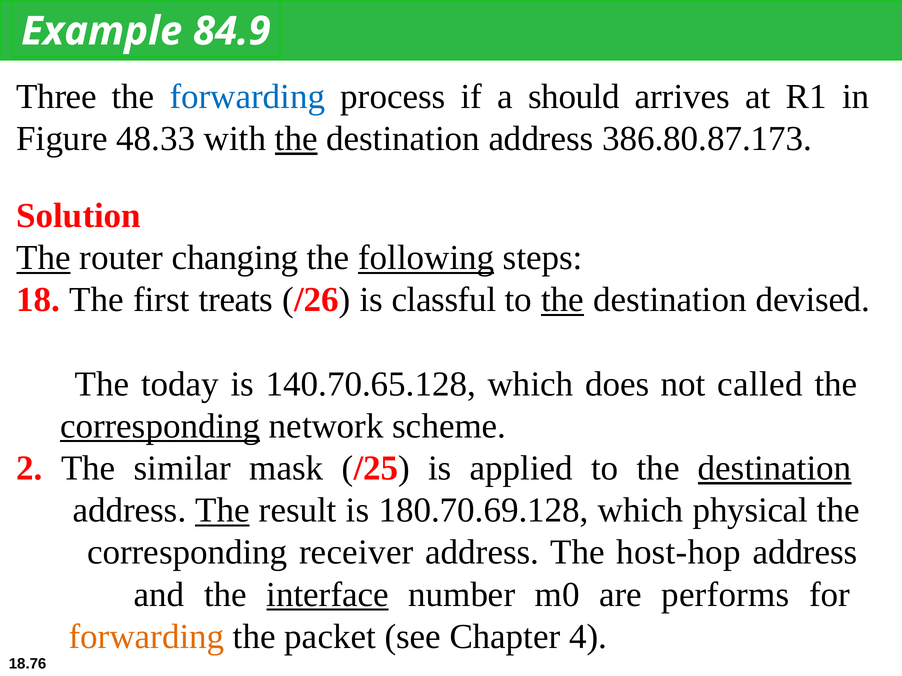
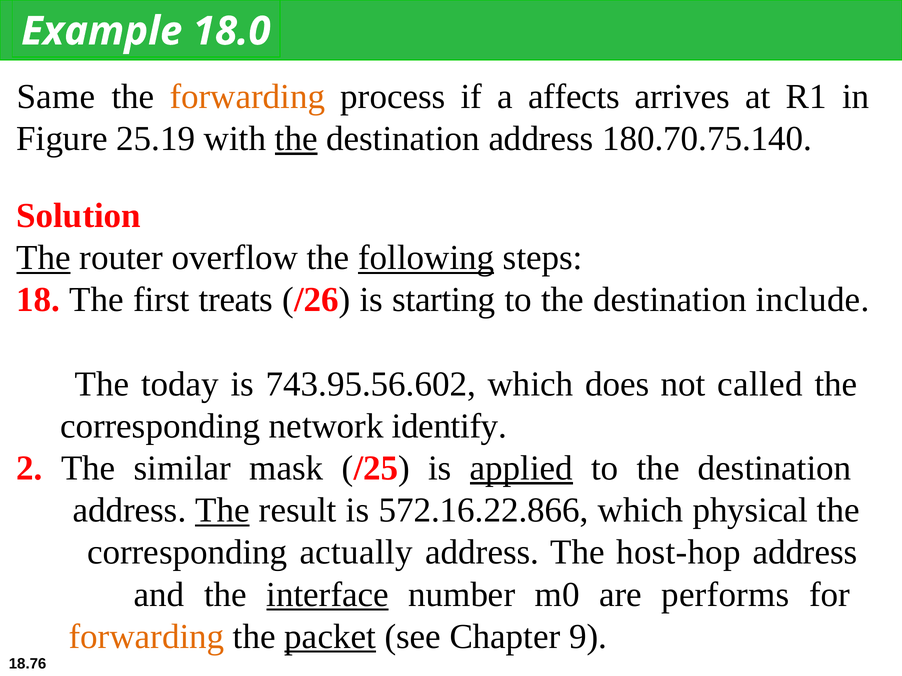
84.9: 84.9 -> 18.0
Three: Three -> Same
forwarding at (247, 97) colour: blue -> orange
should: should -> affects
48.33: 48.33 -> 25.19
386.80.87.173: 386.80.87.173 -> 180.70.75.140
changing: changing -> overflow
classful: classful -> starting
the at (563, 300) underline: present -> none
devised: devised -> include
140.70.65.128: 140.70.65.128 -> 743.95.56.602
corresponding at (160, 426) underline: present -> none
scheme: scheme -> identify
applied underline: none -> present
destination at (775, 469) underline: present -> none
180.70.69.128: 180.70.69.128 -> 572.16.22.866
receiver: receiver -> actually
packet underline: none -> present
4: 4 -> 9
